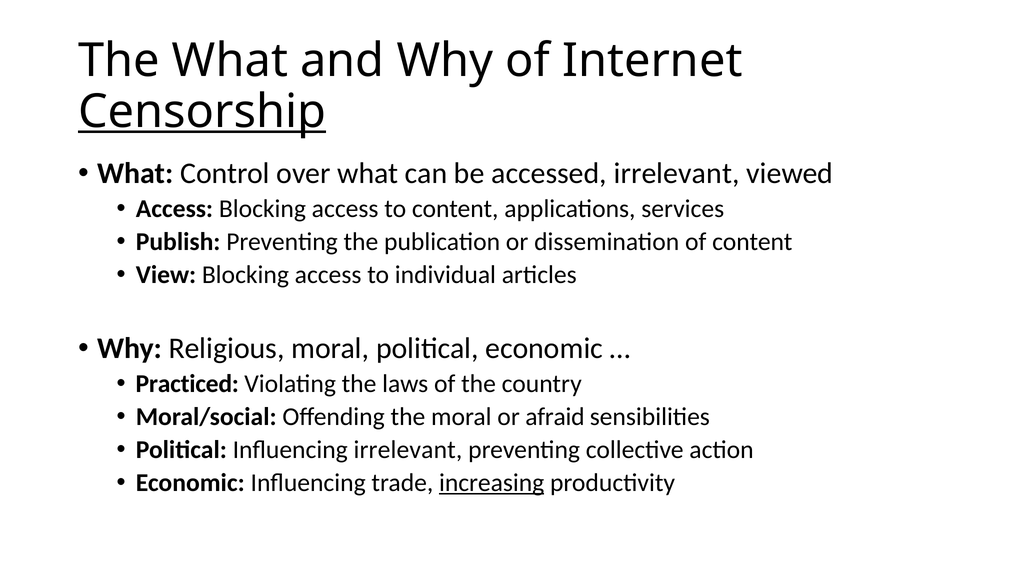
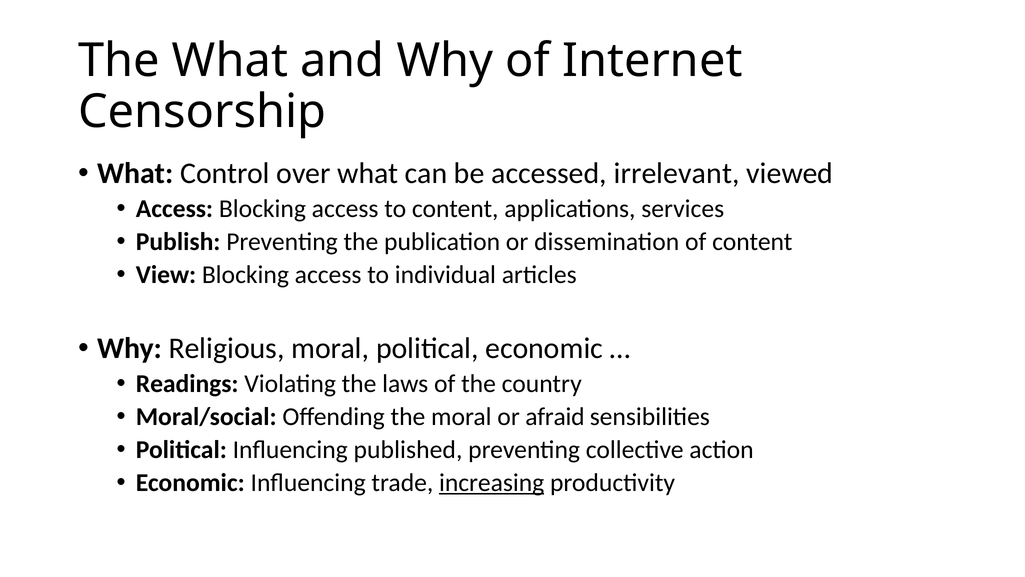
Censorship underline: present -> none
Practiced: Practiced -> Readings
Influencing irrelevant: irrelevant -> published
